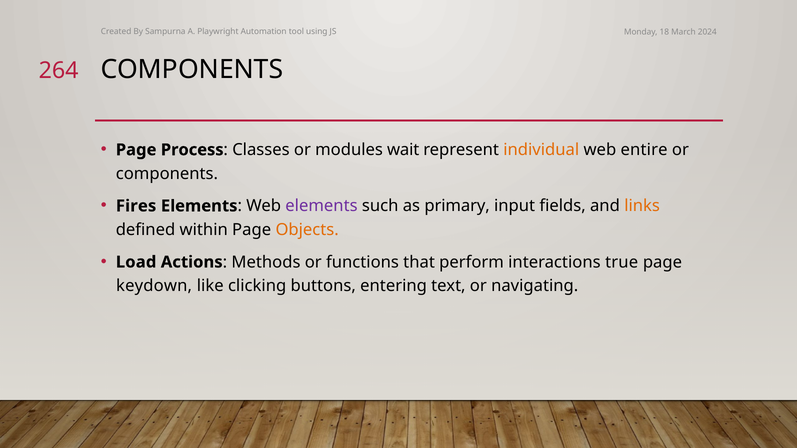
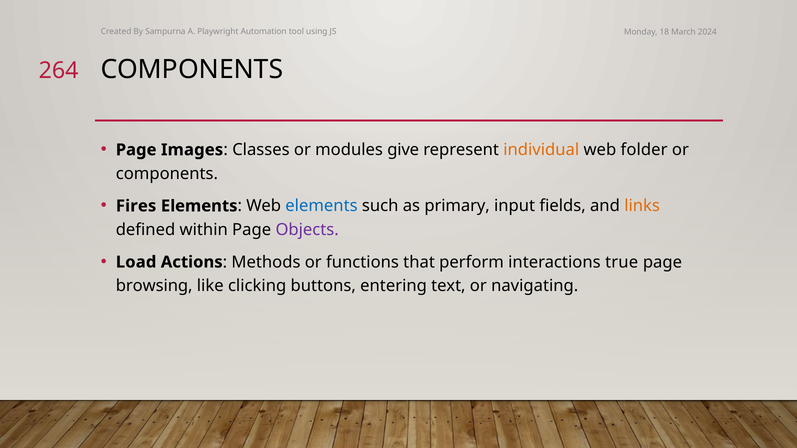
Process: Process -> Images
wait: wait -> give
entire: entire -> folder
elements at (321, 206) colour: purple -> blue
Objects colour: orange -> purple
keydown: keydown -> browsing
